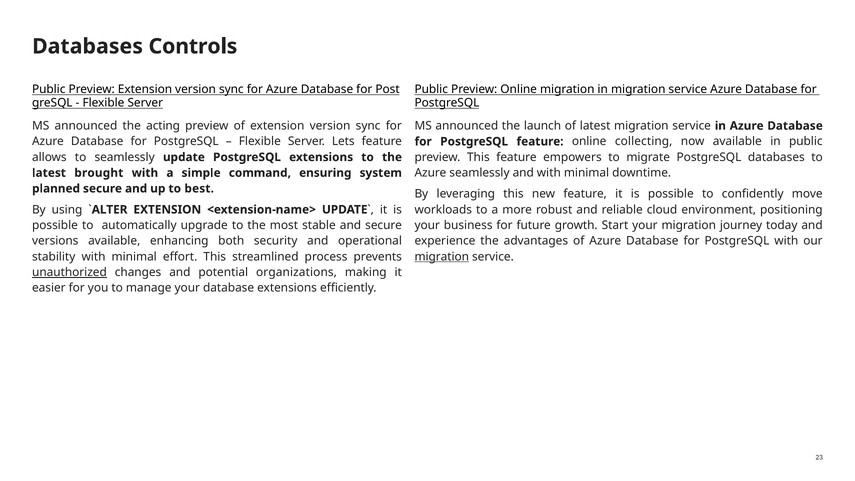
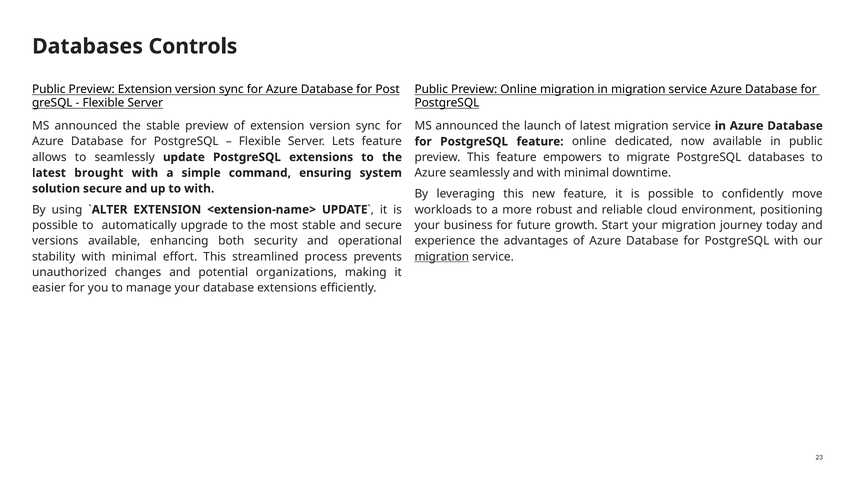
the acting: acting -> stable
collecting: collecting -> dedicated
planned: planned -> solution
to best: best -> with
unauthorized underline: present -> none
